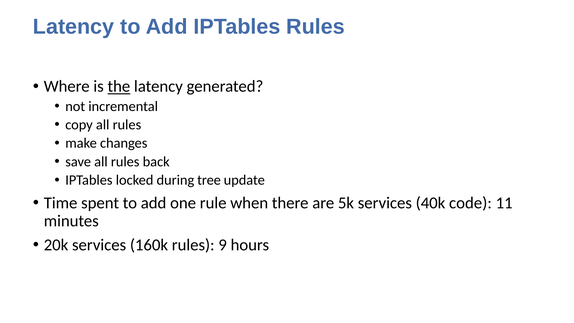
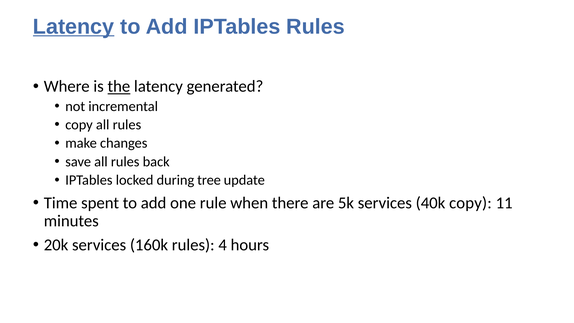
Latency at (74, 27) underline: none -> present
40k code: code -> copy
9: 9 -> 4
